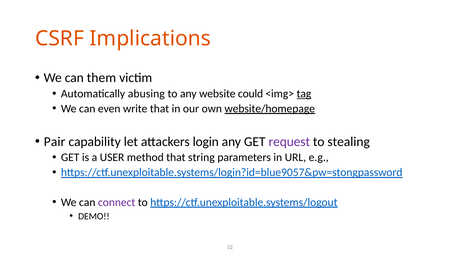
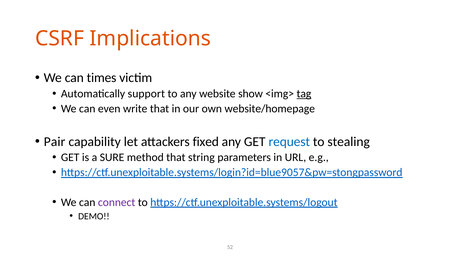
them: them -> times
abusing: abusing -> support
could: could -> show
website/homepage underline: present -> none
login: login -> fixed
request colour: purple -> blue
USER: USER -> SURE
